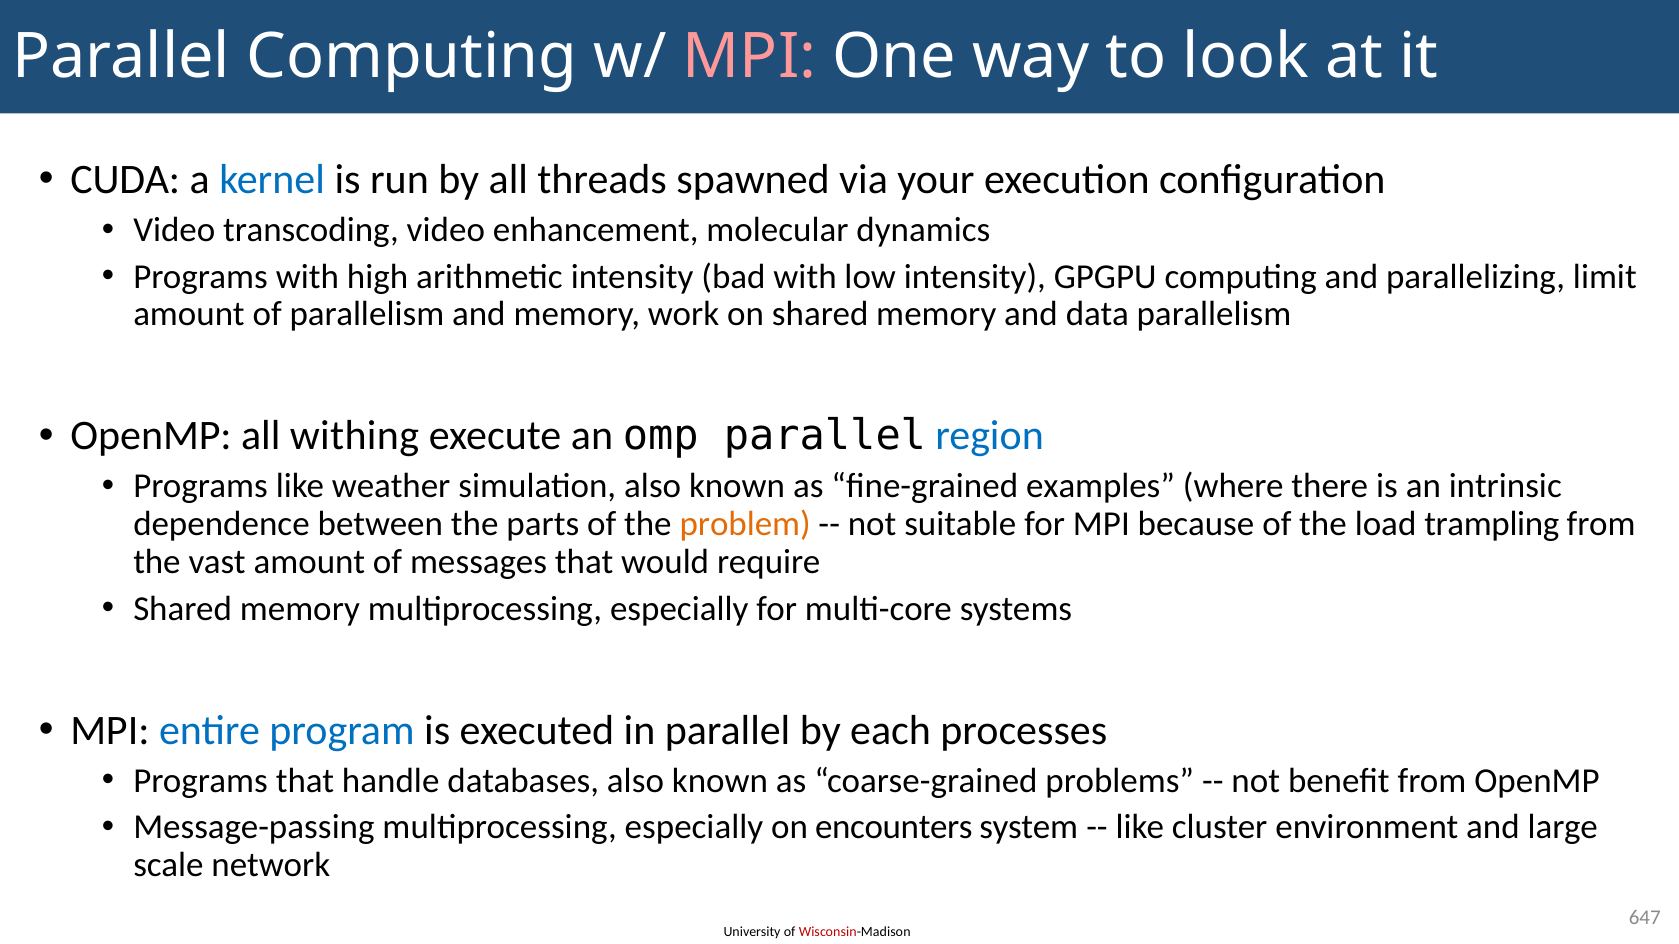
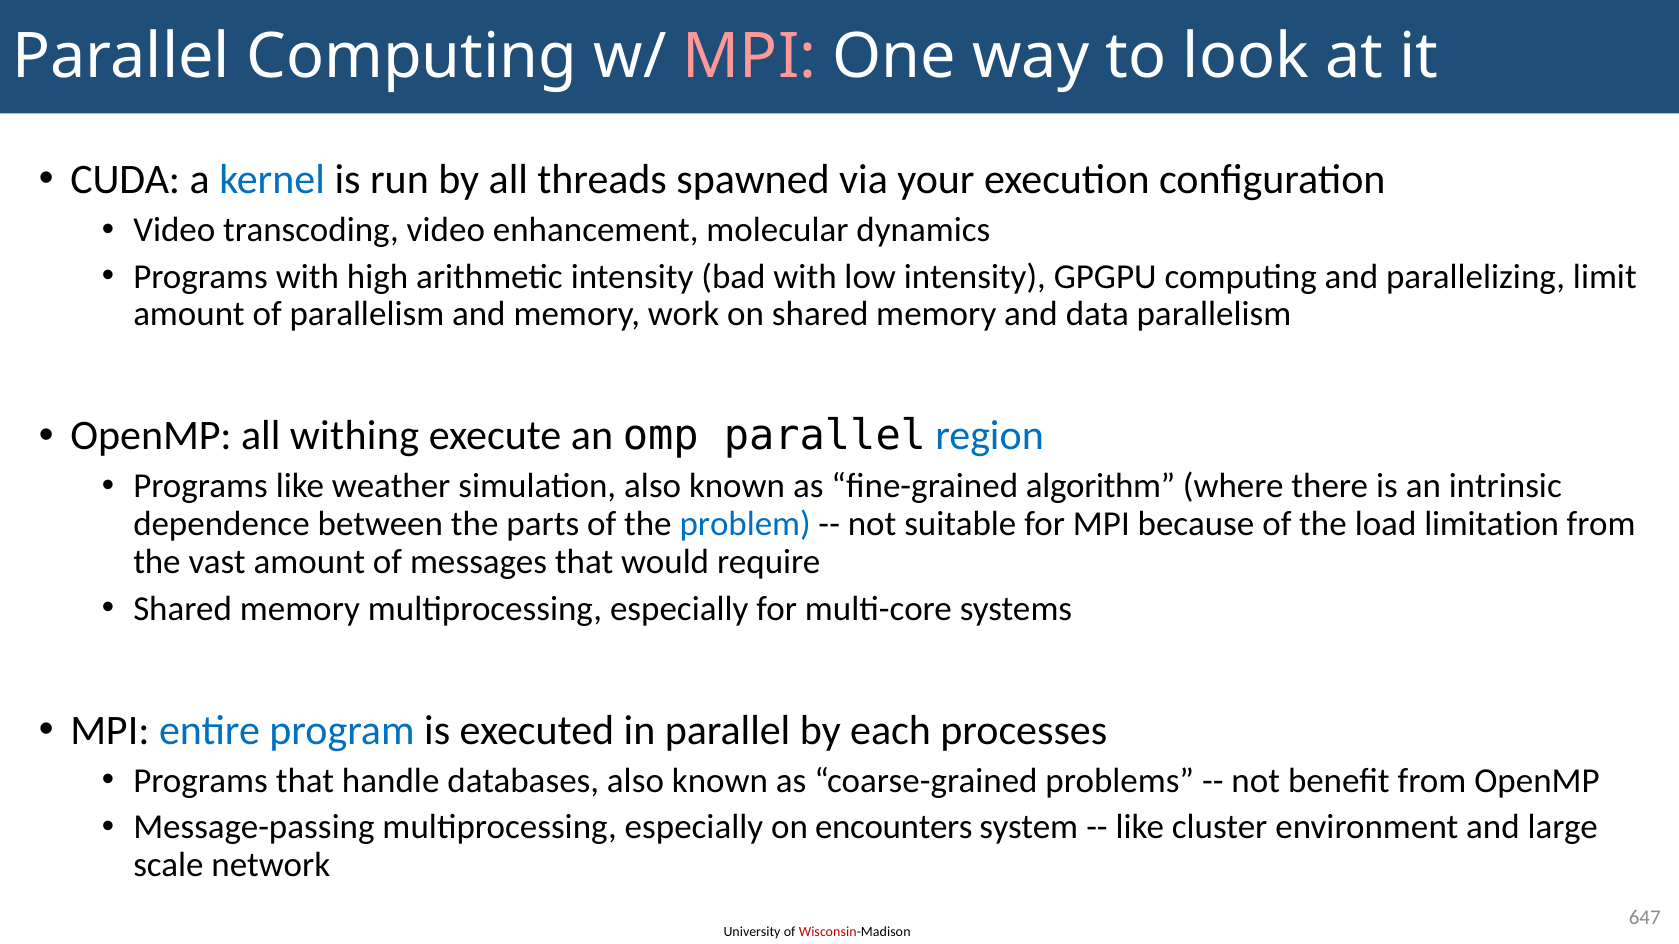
examples: examples -> algorithm
problem colour: orange -> blue
trampling: trampling -> limitation
